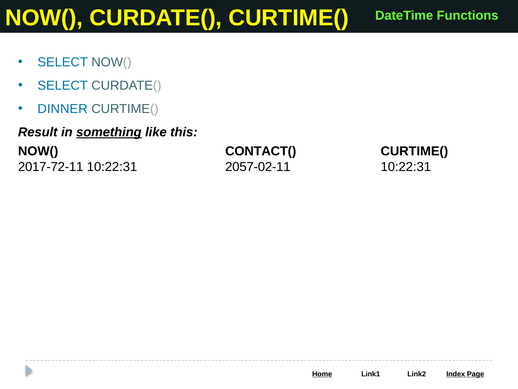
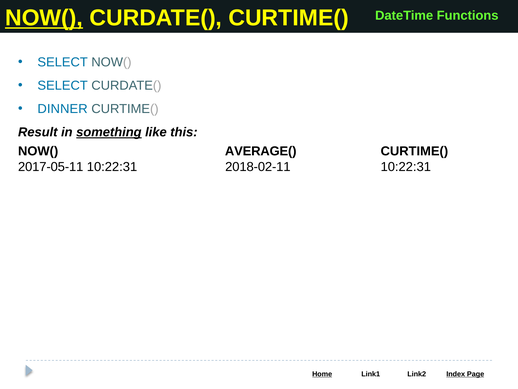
NOW( at (44, 18) underline: none -> present
CONTACT(: CONTACT( -> AVERAGE(
2017-72-11: 2017-72-11 -> 2017-05-11
2057-02-11: 2057-02-11 -> 2018-02-11
